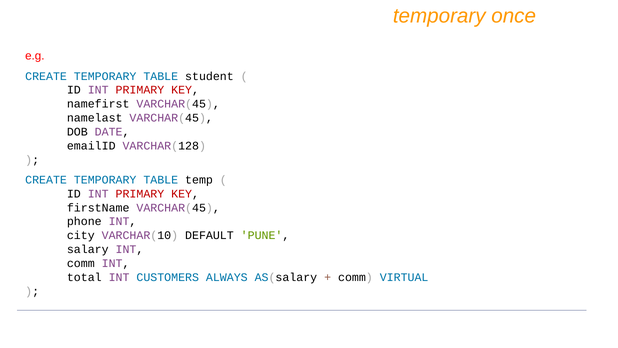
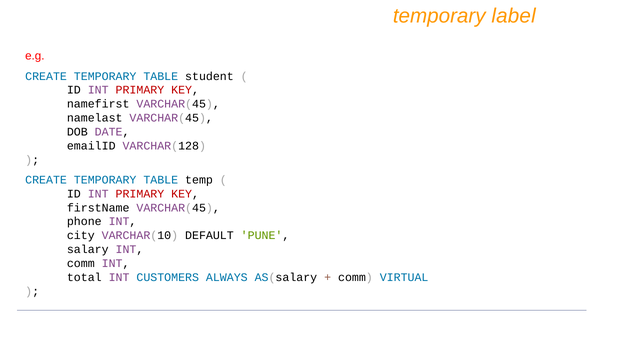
once: once -> label
